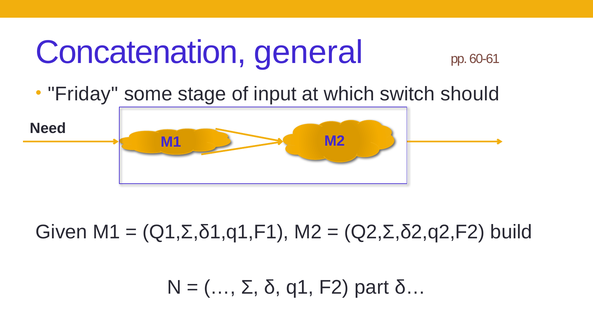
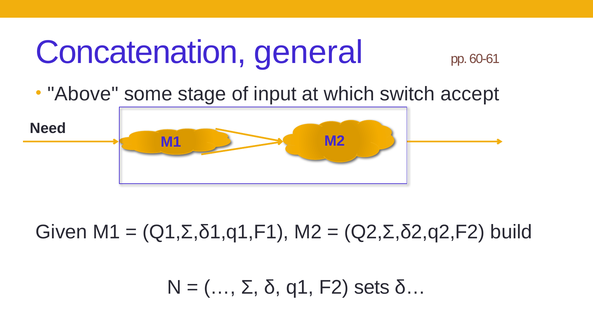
Friday: Friday -> Above
should: should -> accept
part: part -> sets
